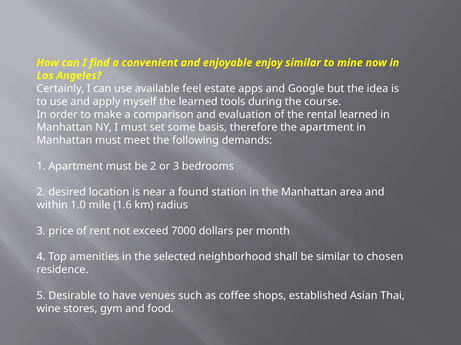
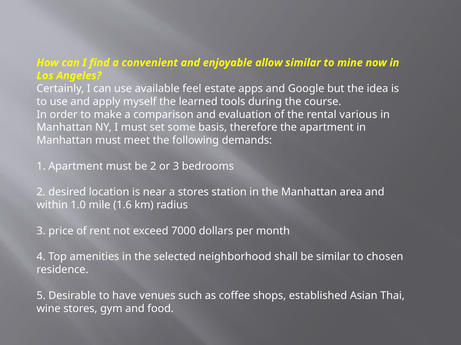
enjoy: enjoy -> allow
rental learned: learned -> various
a found: found -> stores
